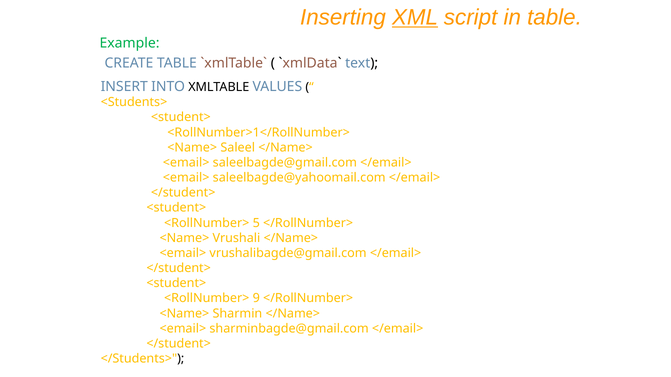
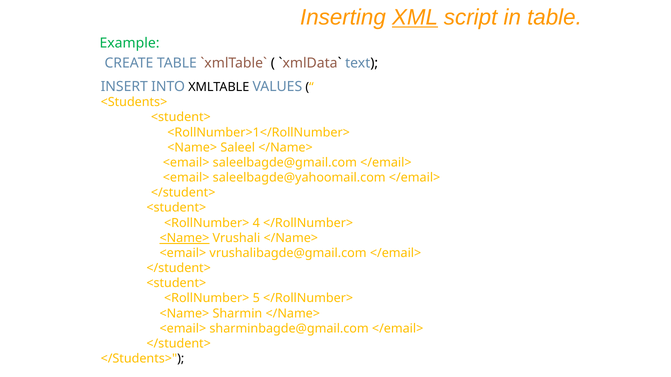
5: 5 -> 4
<Name> at (184, 238) underline: none -> present
9: 9 -> 5
